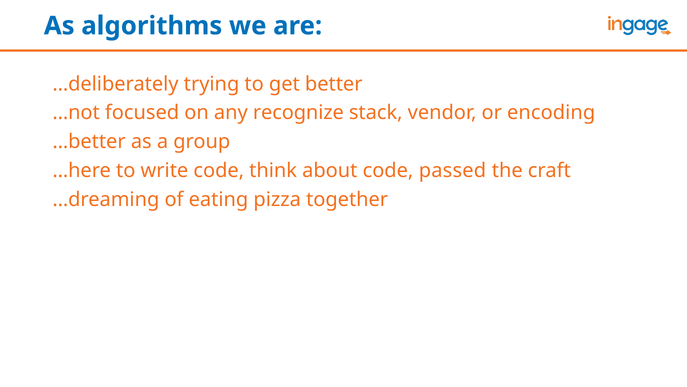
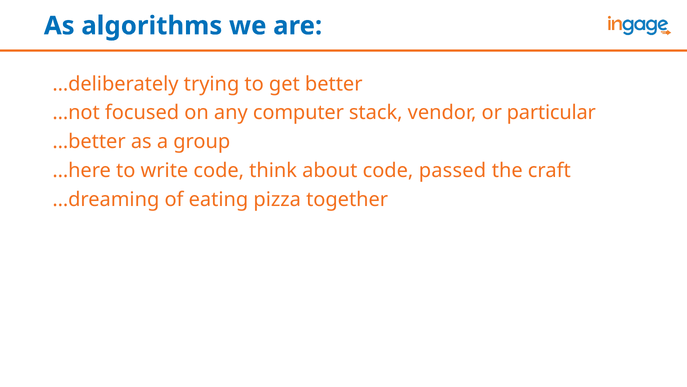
recognize: recognize -> computer
encoding: encoding -> particular
